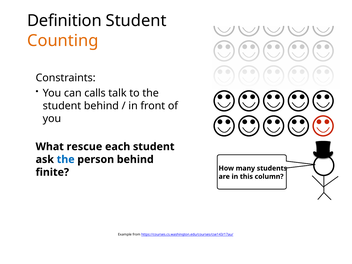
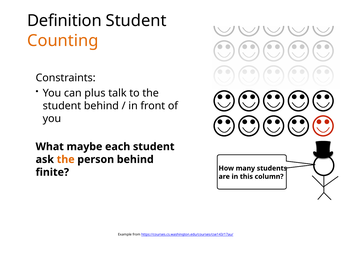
calls: calls -> plus
rescue: rescue -> maybe
the at (66, 159) colour: blue -> orange
